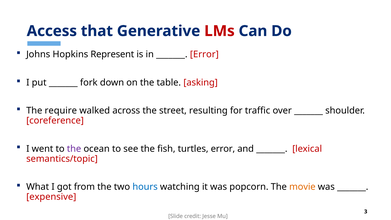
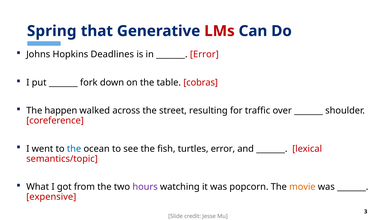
Access: Access -> Spring
Represent: Represent -> Deadlines
asking: asking -> cobras
require: require -> happen
the at (74, 149) colour: purple -> blue
hours colour: blue -> purple
